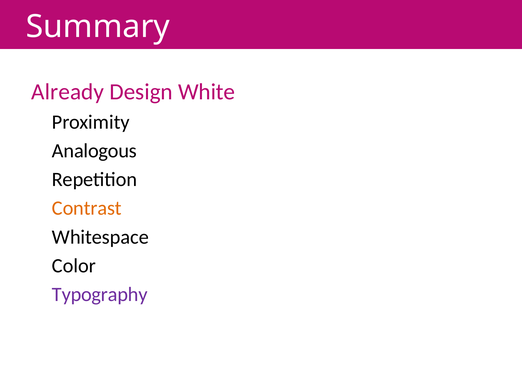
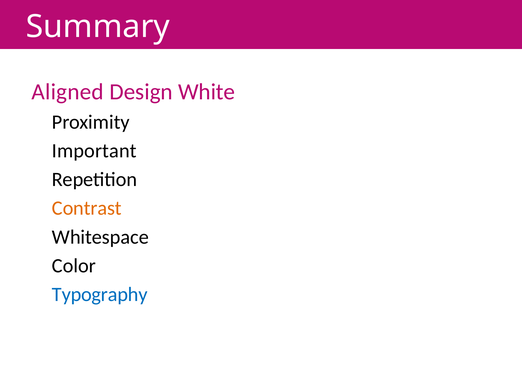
Already: Already -> Aligned
Analogous: Analogous -> Important
Typography colour: purple -> blue
